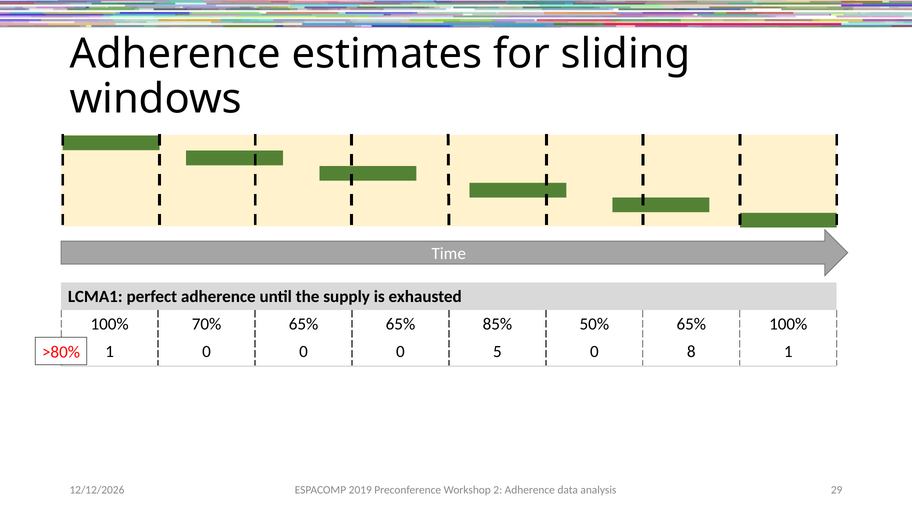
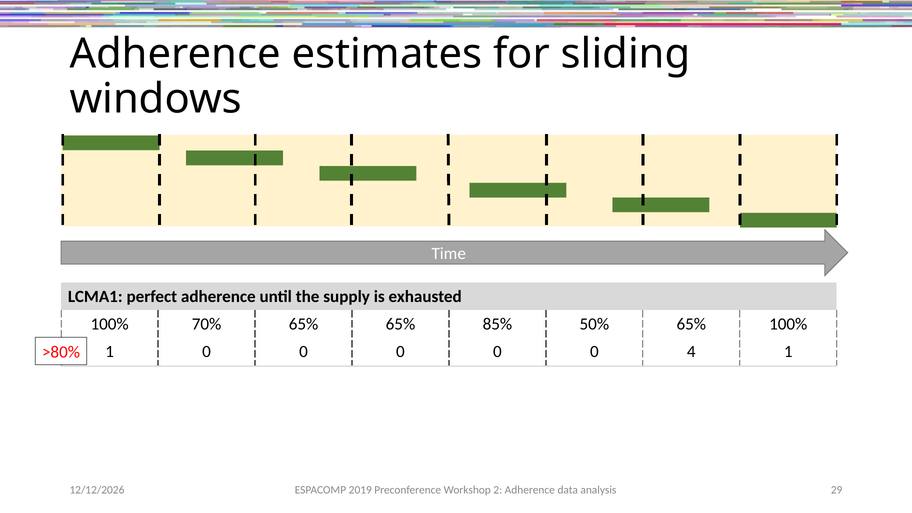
5 at (497, 352): 5 -> 0
8: 8 -> 4
